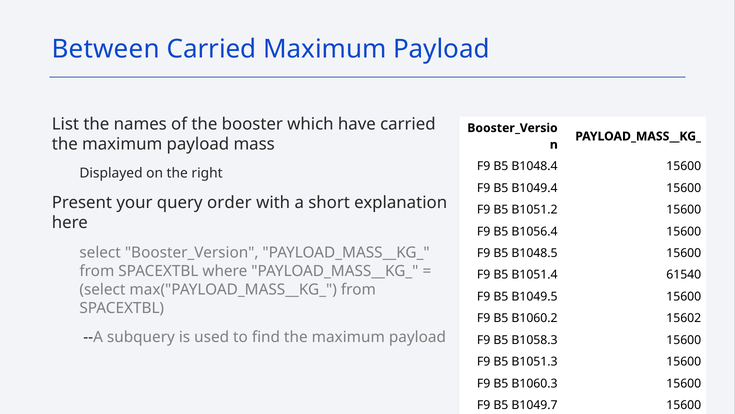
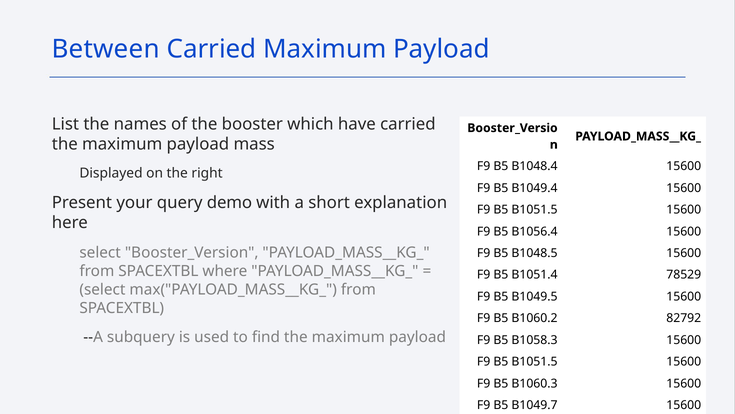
order: order -> demo
B1051.2 at (535, 210): B1051.2 -> B1051.5
61540: 61540 -> 78529
15602: 15602 -> 82792
B1051.3 at (535, 361): B1051.3 -> B1051.5
